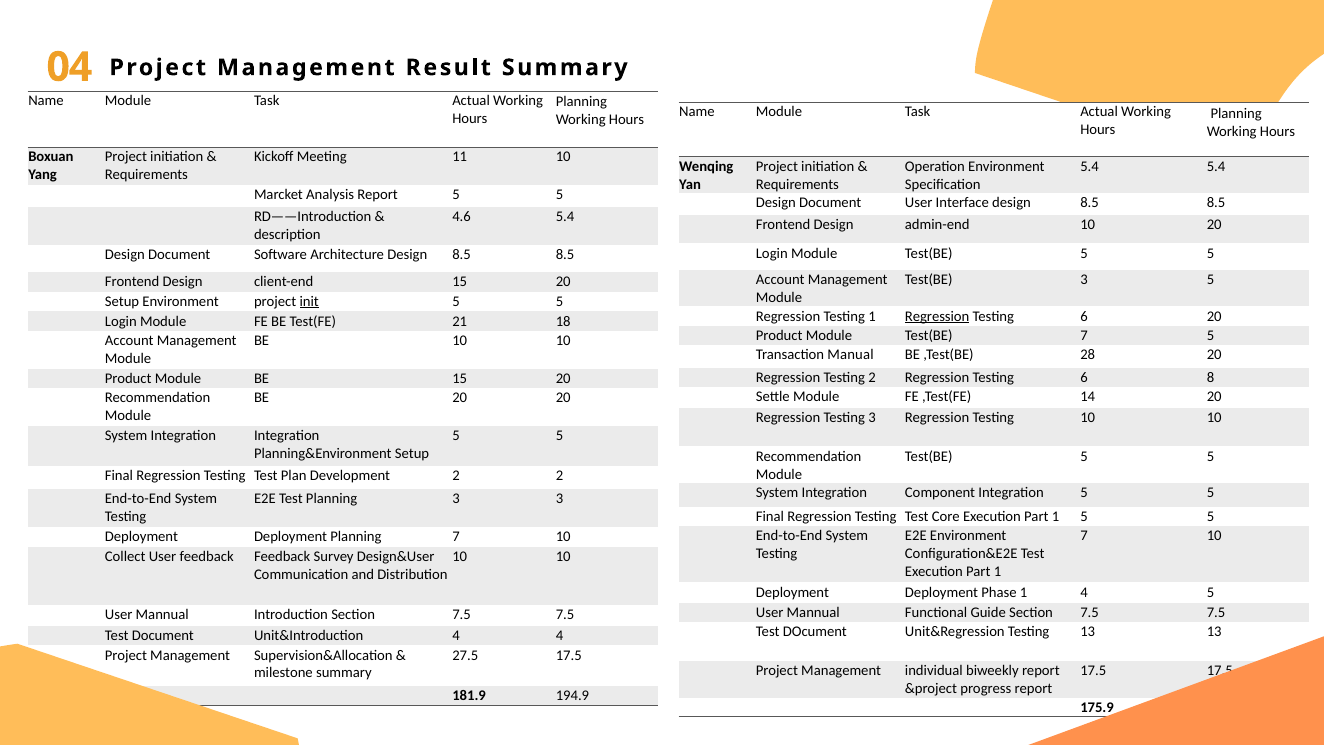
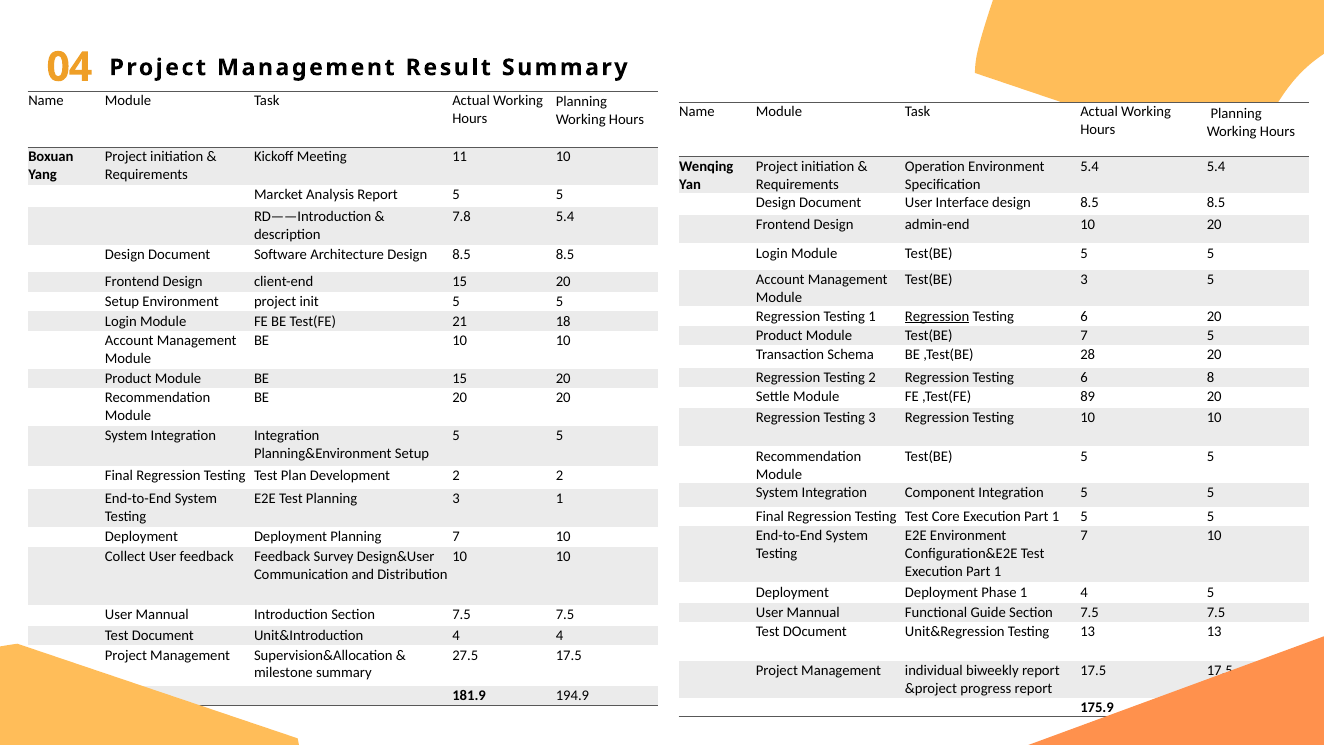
4.6: 4.6 -> 7.8
init underline: present -> none
Manual: Manual -> Schema
14: 14 -> 89
3 3: 3 -> 1
